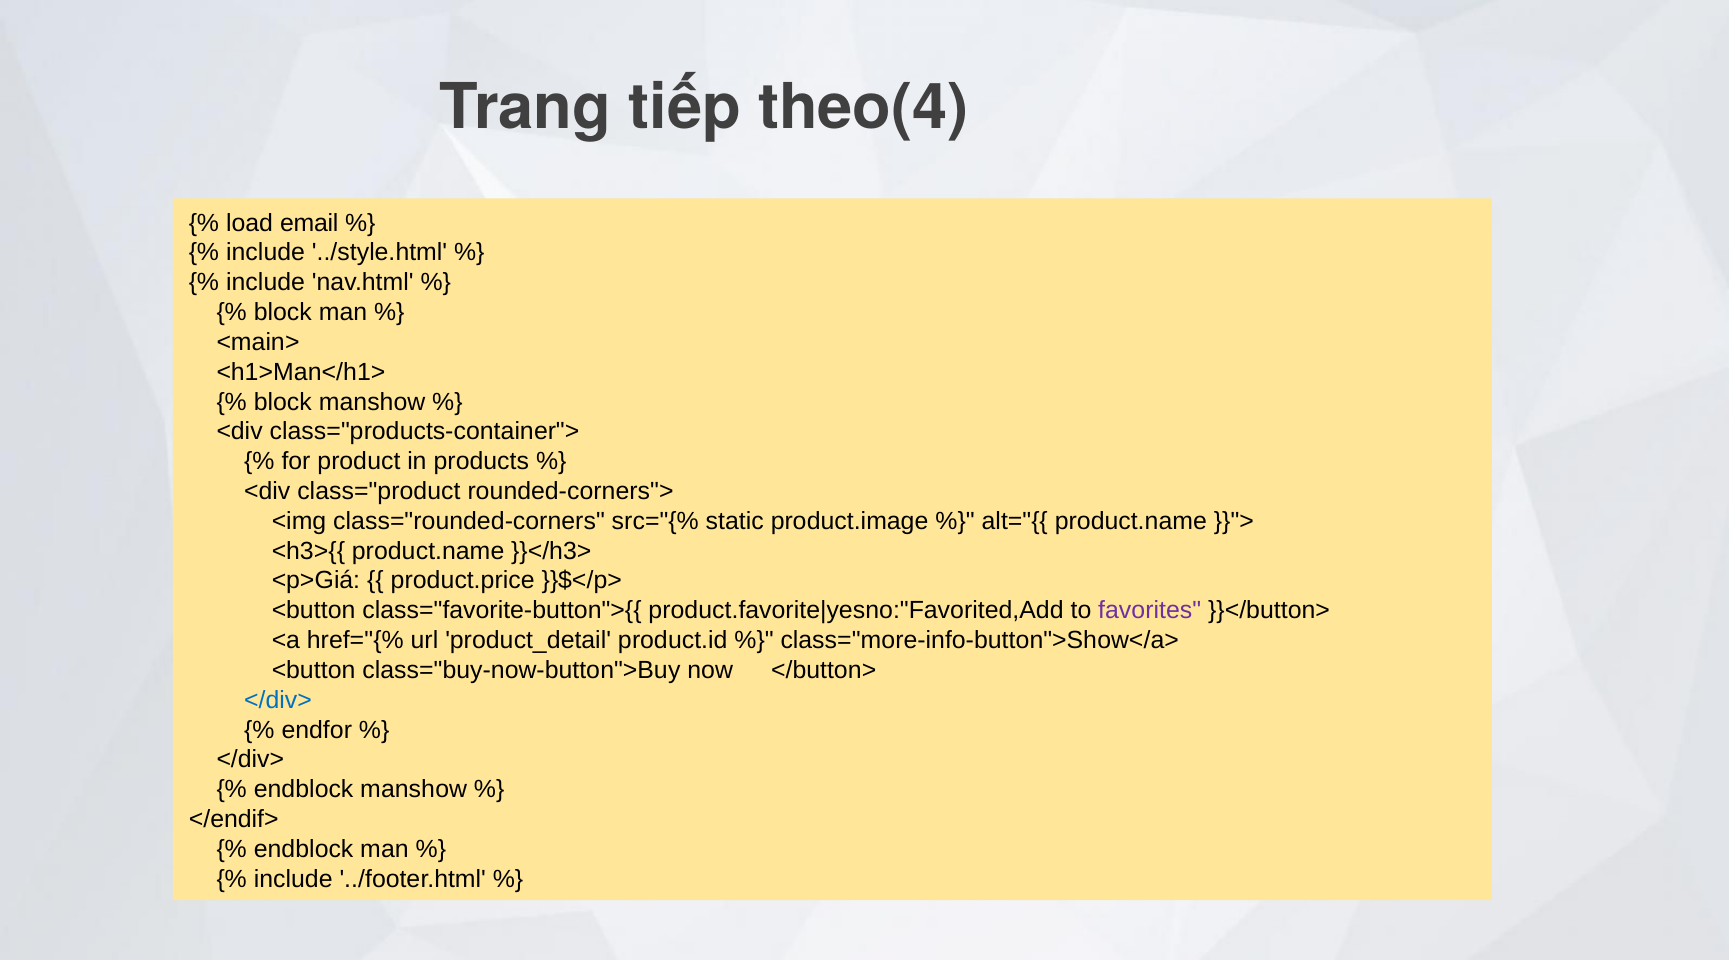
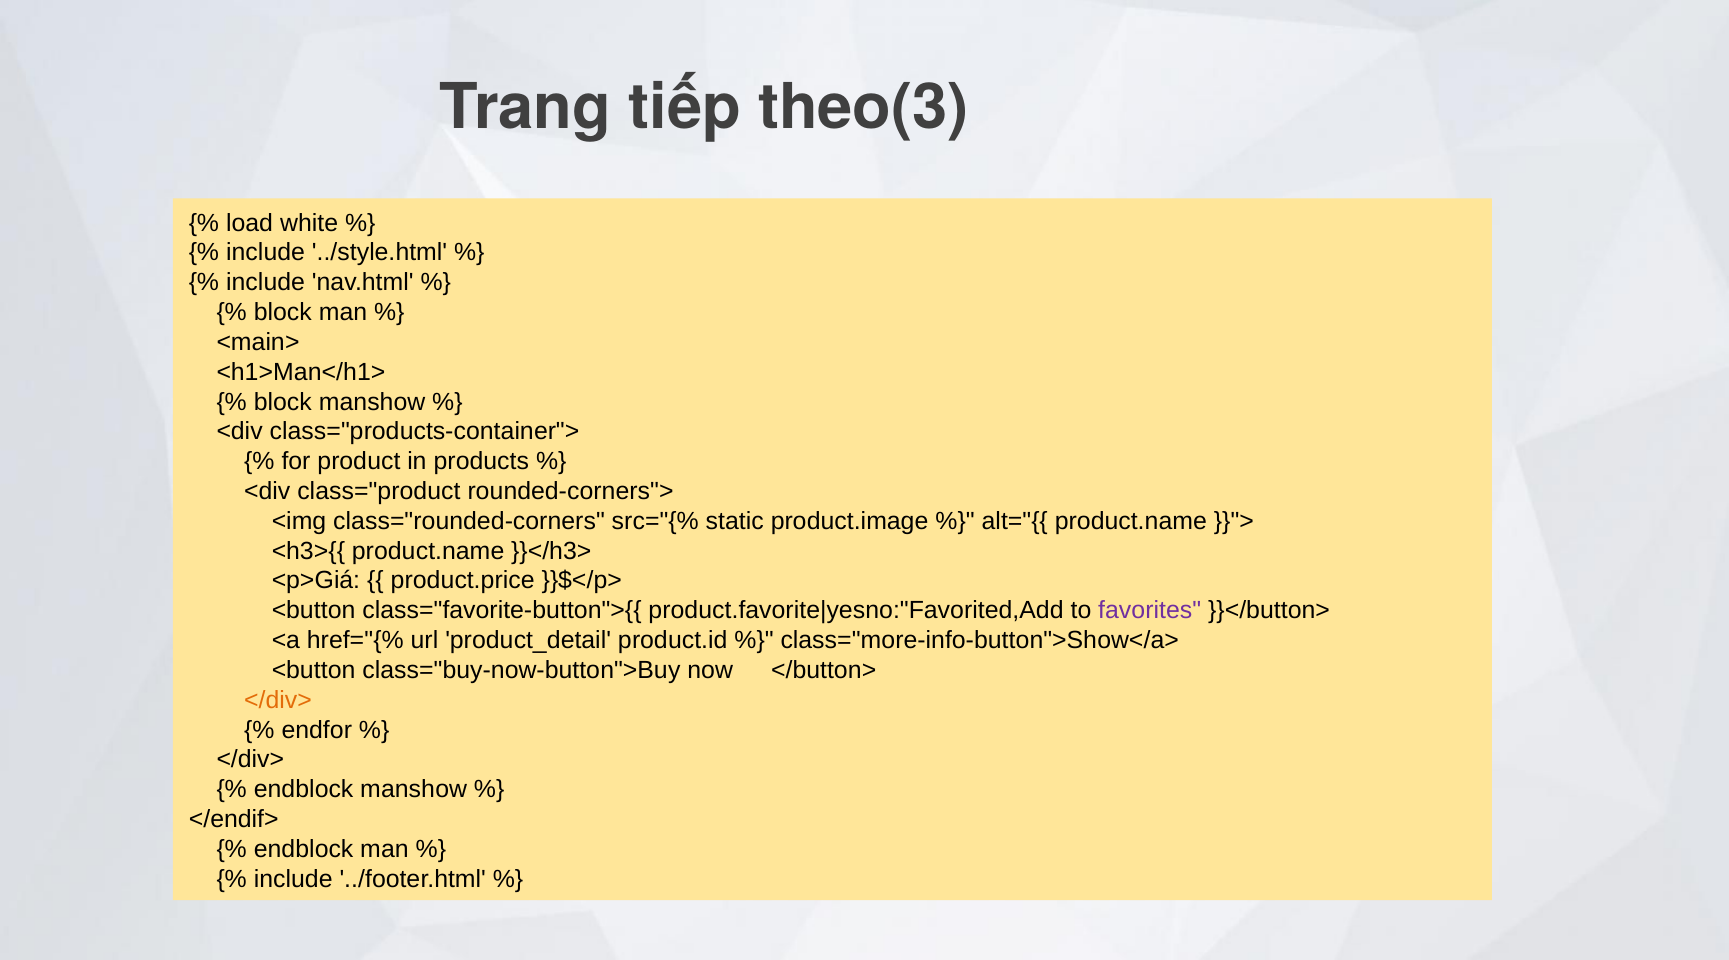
theo(4: theo(4 -> theo(3
email: email -> white
</div> at (278, 700) colour: blue -> orange
